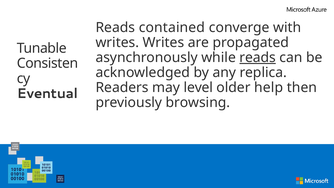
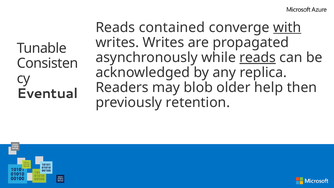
with underline: none -> present
level: level -> blob
browsing: browsing -> retention
